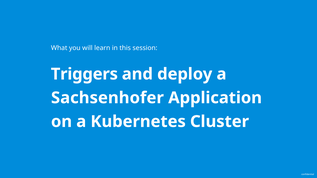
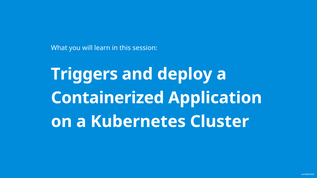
Sachsenhofer: Sachsenhofer -> Containerized
